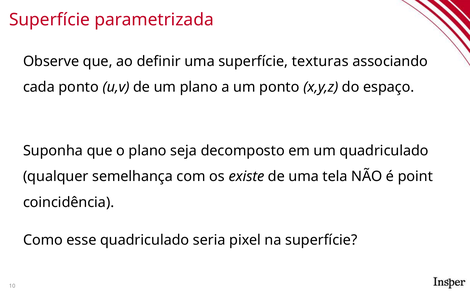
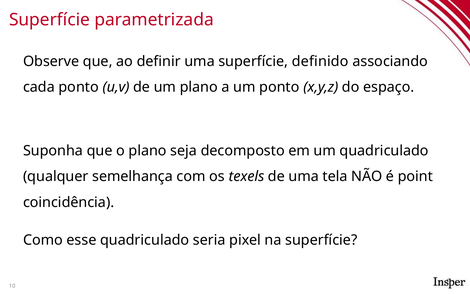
texturas: texturas -> definido
existe: existe -> texels
